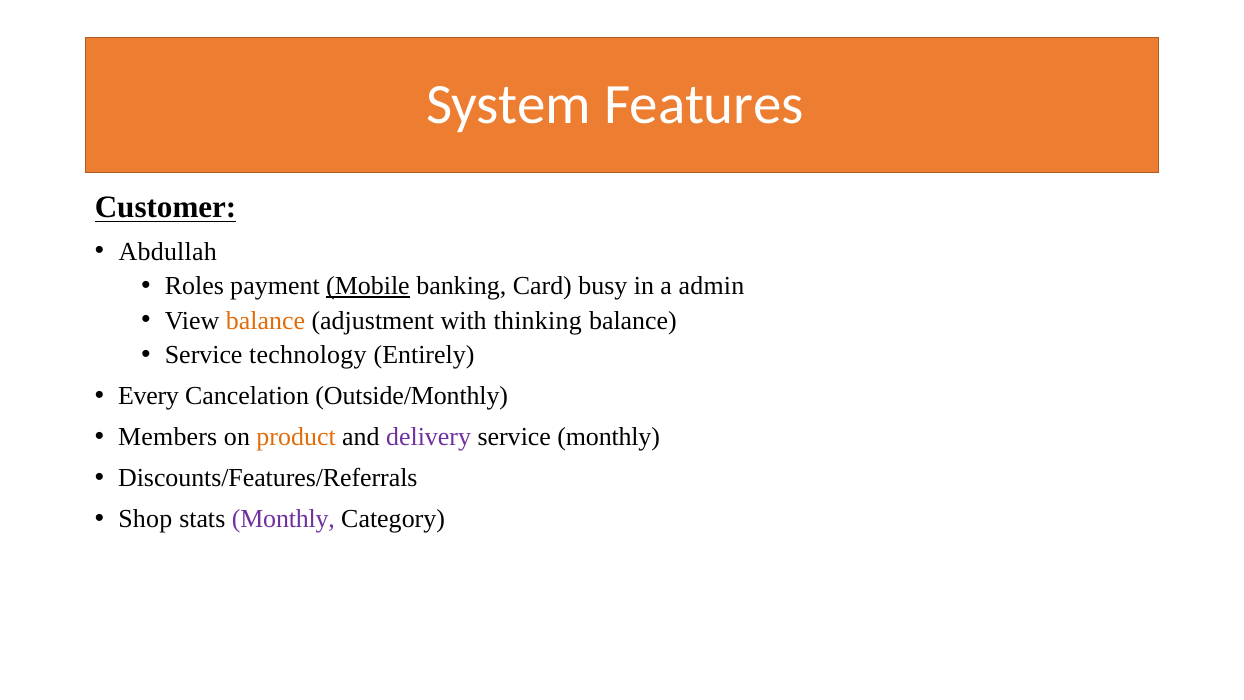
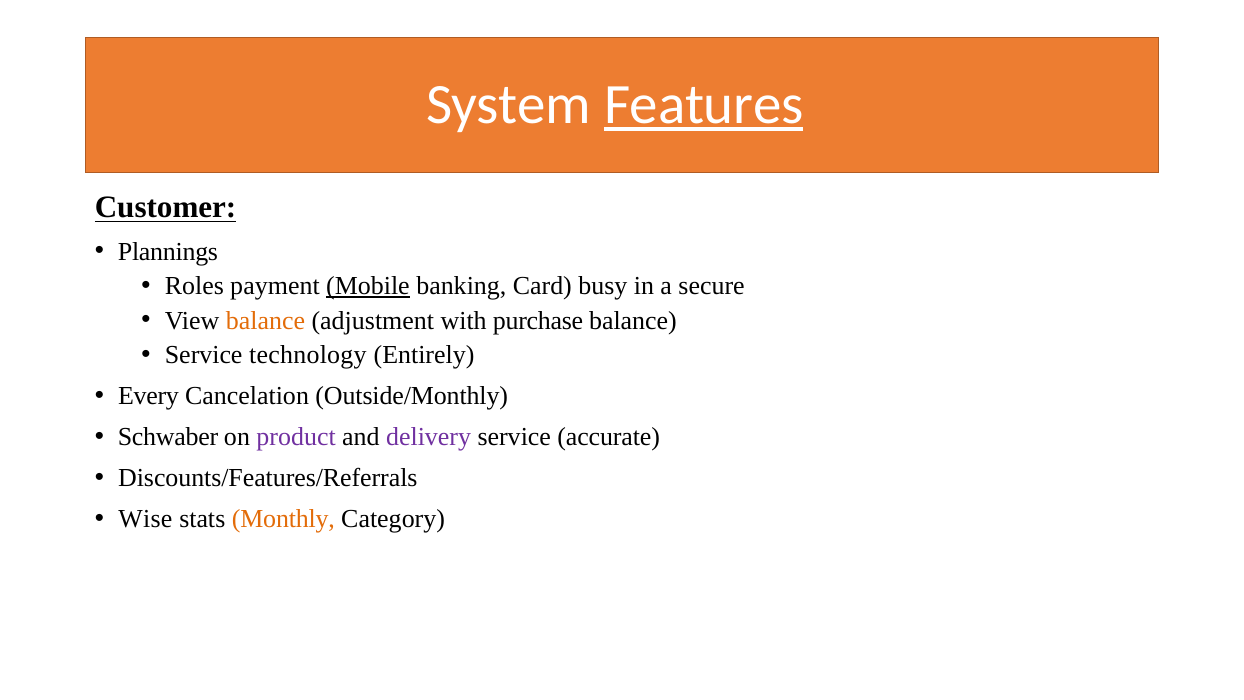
Features underline: none -> present
Abdullah: Abdullah -> Plannings
admin: admin -> secure
thinking: thinking -> purchase
Members: Members -> Schwaber
product colour: orange -> purple
service monthly: monthly -> accurate
Shop: Shop -> Wise
Monthly at (283, 519) colour: purple -> orange
